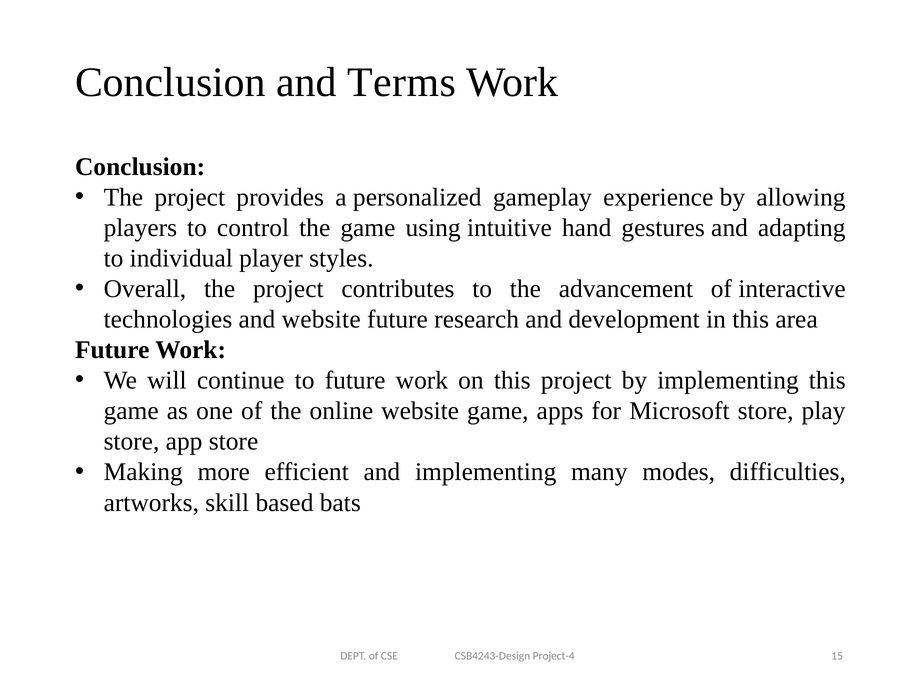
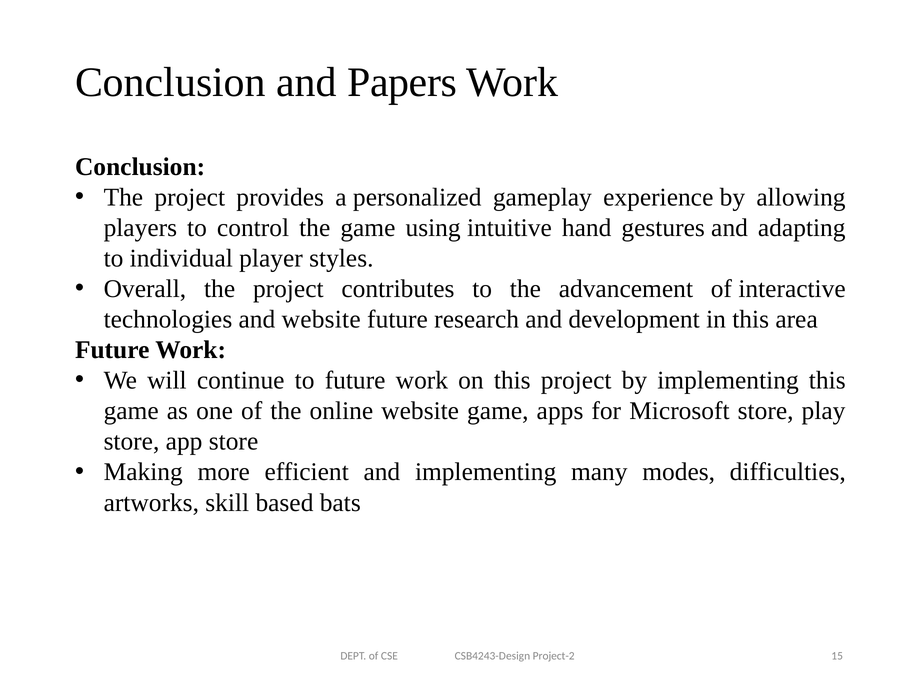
Terms: Terms -> Papers
Project-4: Project-4 -> Project-2
